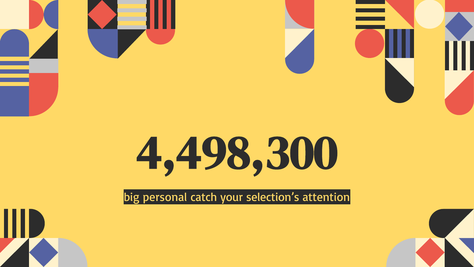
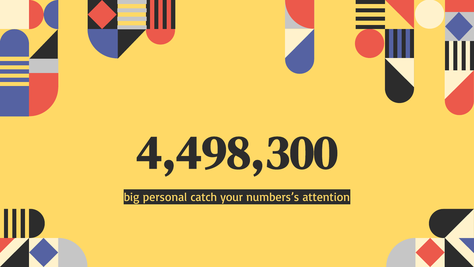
selection’s: selection’s -> numbers’s
